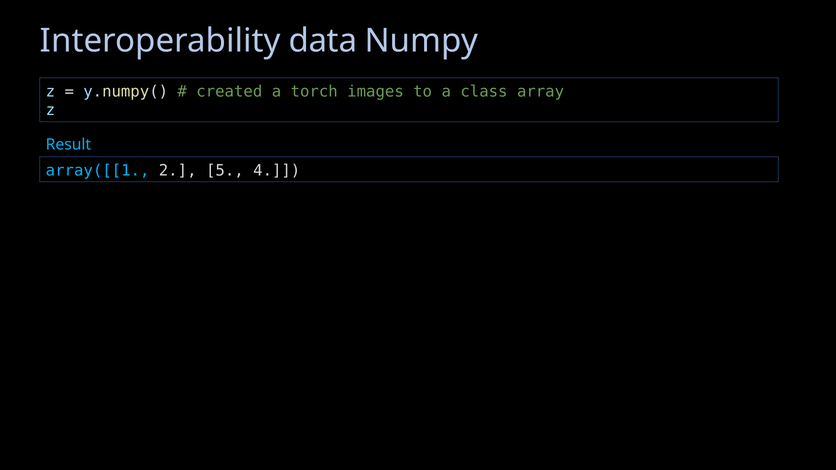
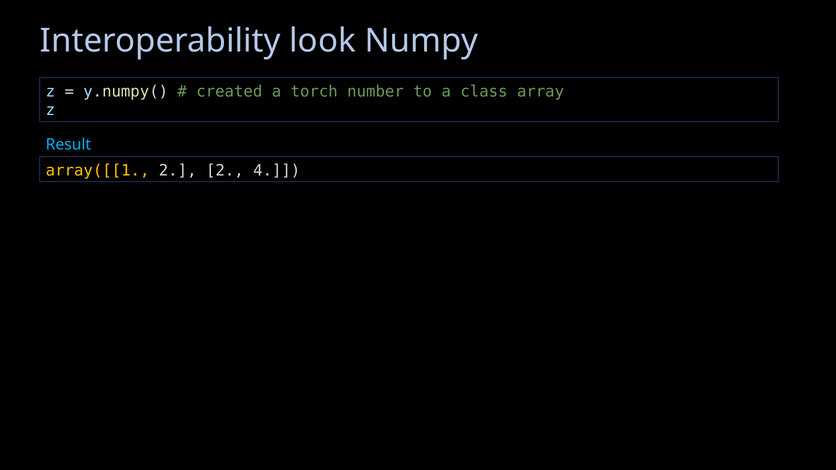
data: data -> look
images: images -> number
array([[1 colour: light blue -> yellow
2 5: 5 -> 2
